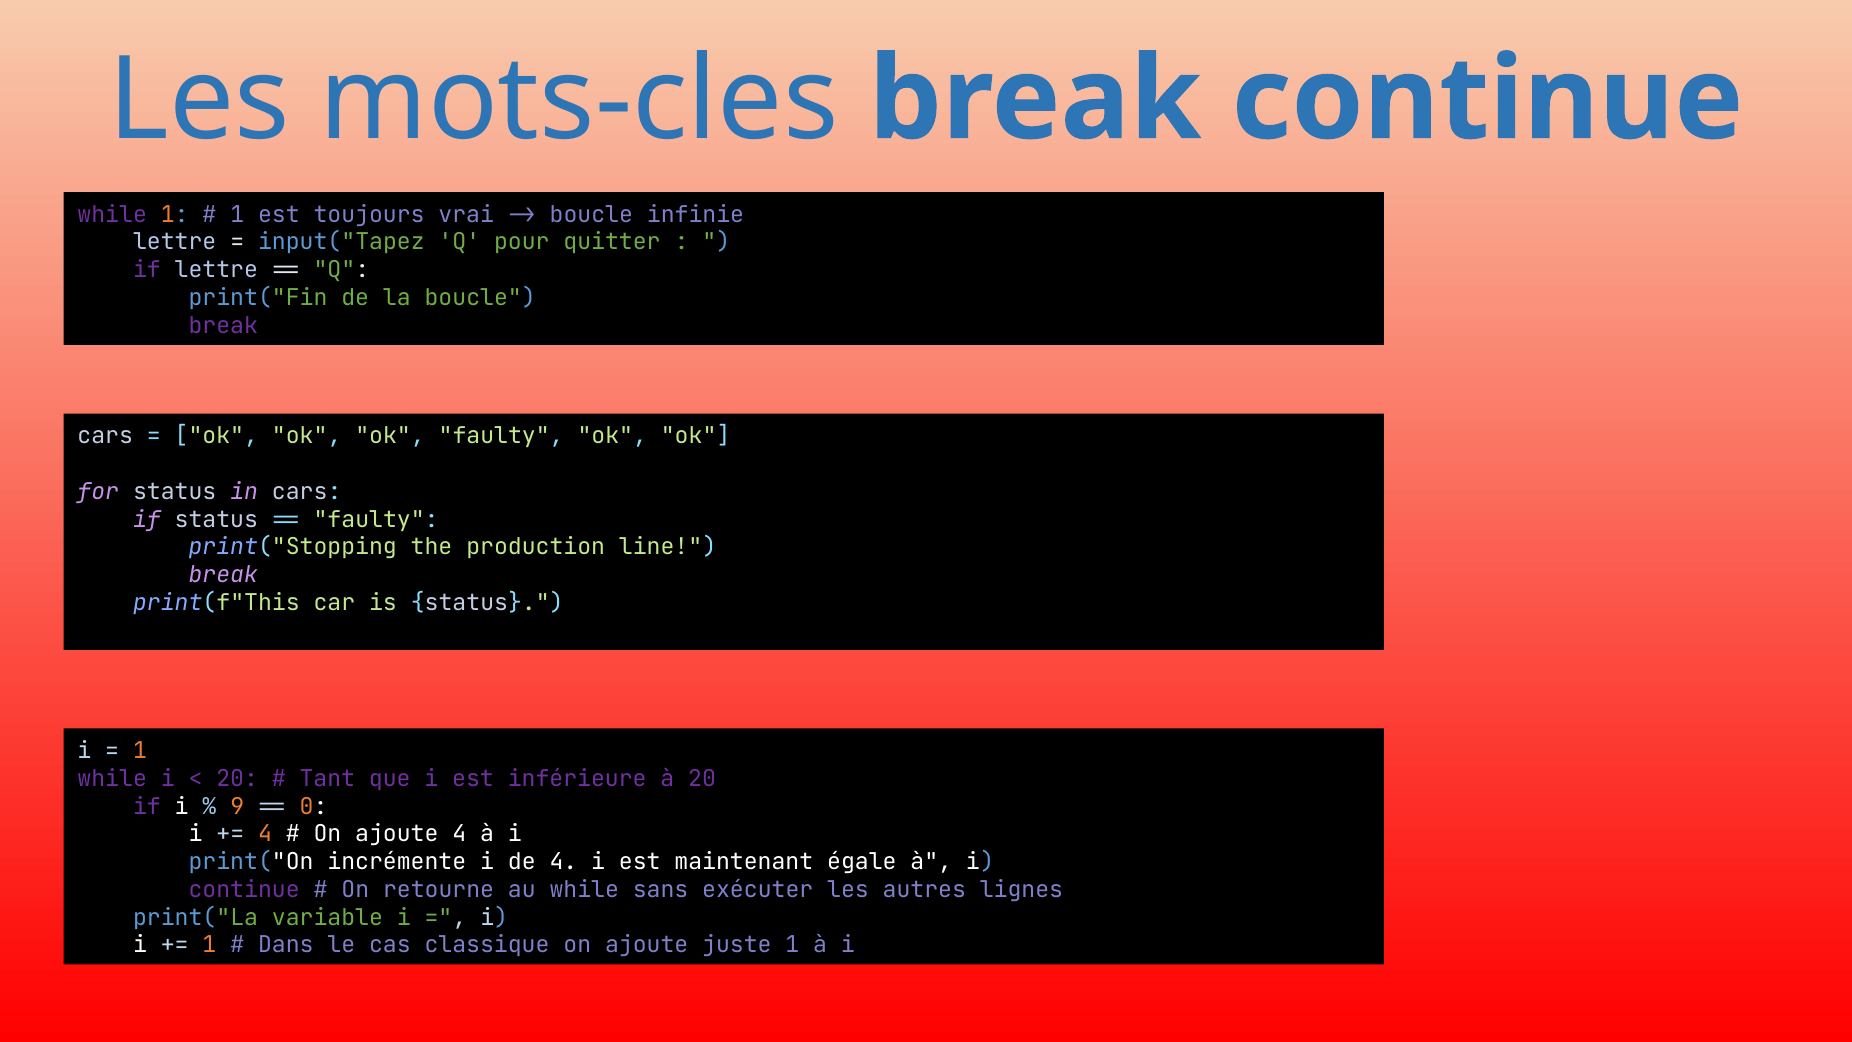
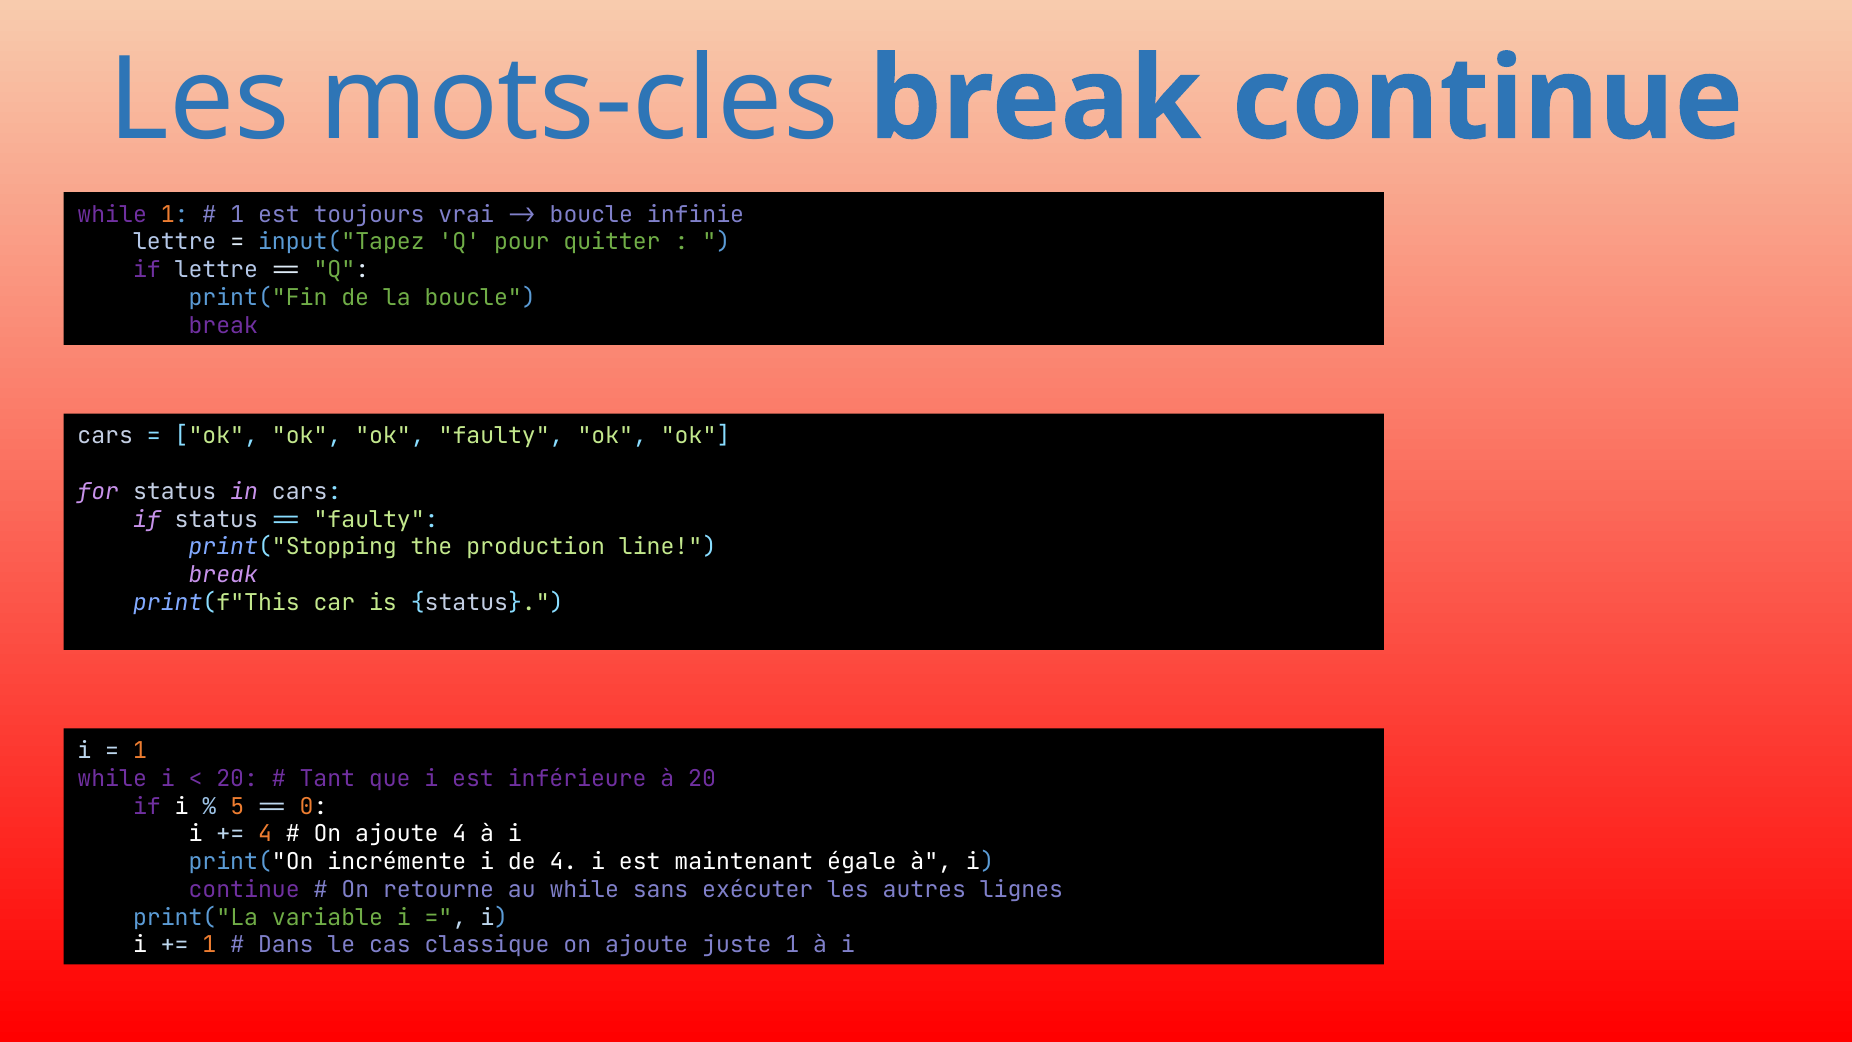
9: 9 -> 5
